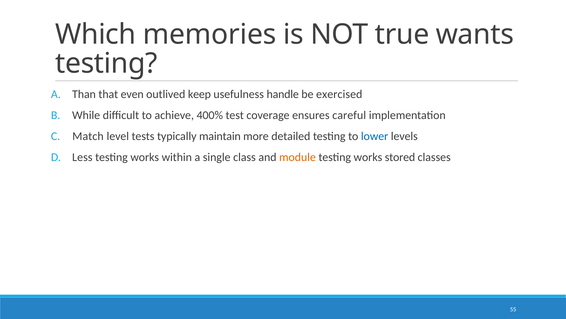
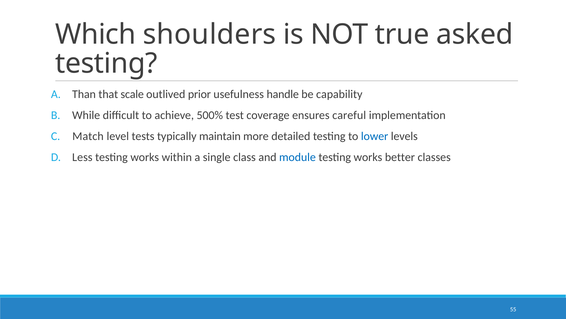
memories: memories -> shoulders
wants: wants -> asked
even: even -> scale
keep: keep -> prior
exercised: exercised -> capability
400%: 400% -> 500%
module colour: orange -> blue
stored: stored -> better
